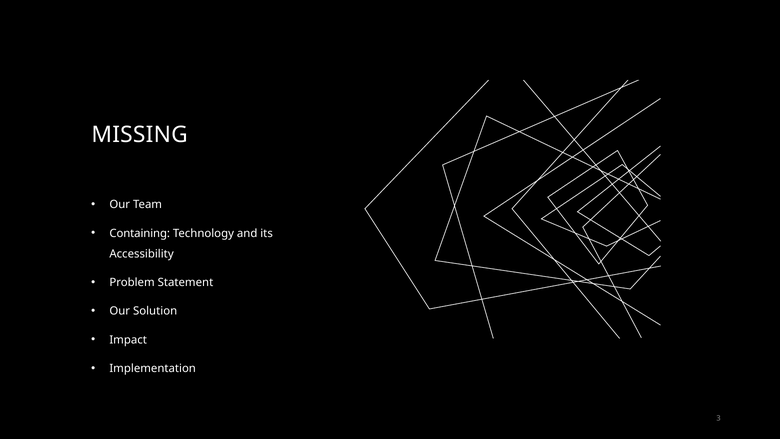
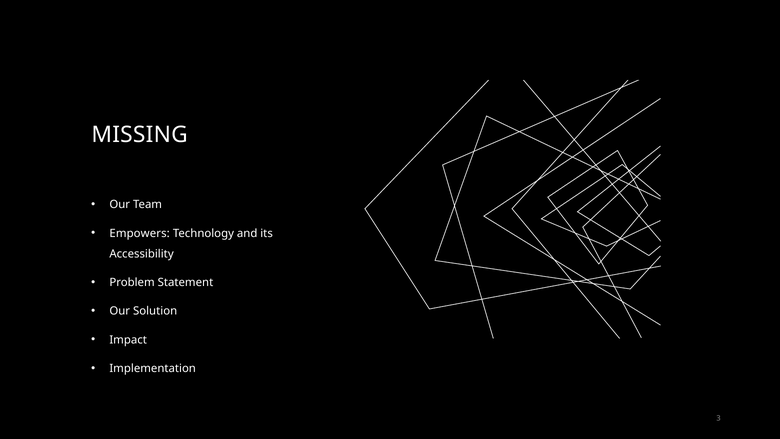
Containing: Containing -> Empowers
